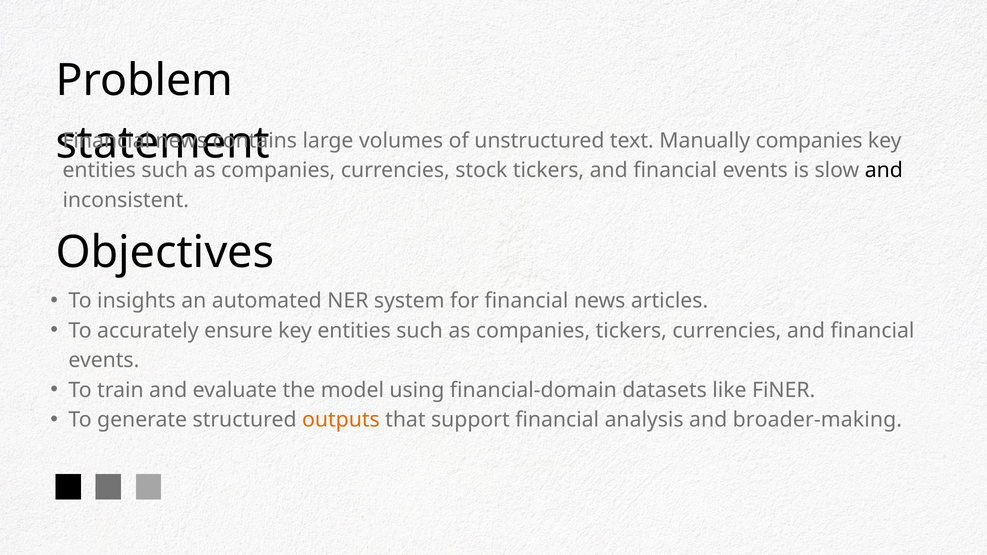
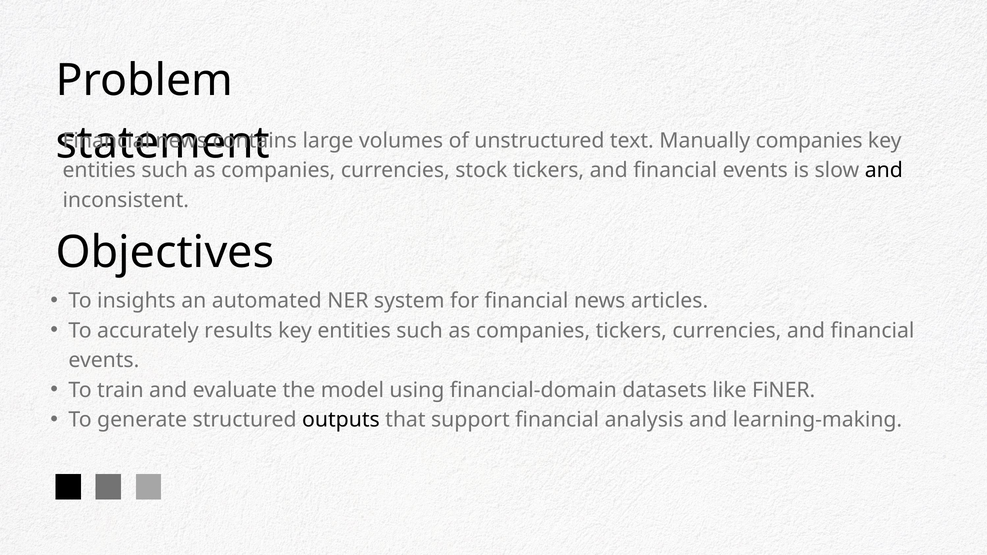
ensure: ensure -> results
outputs colour: orange -> black
broader-making: broader-making -> learning-making
